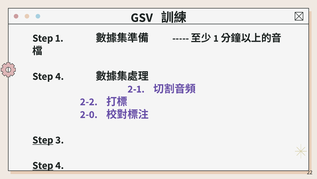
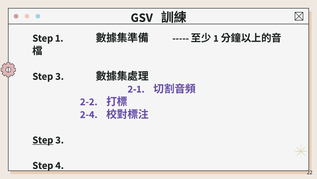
4 at (60, 76): 4 -> 3
2-0: 2-0 -> 2-4
Step at (43, 165) underline: present -> none
